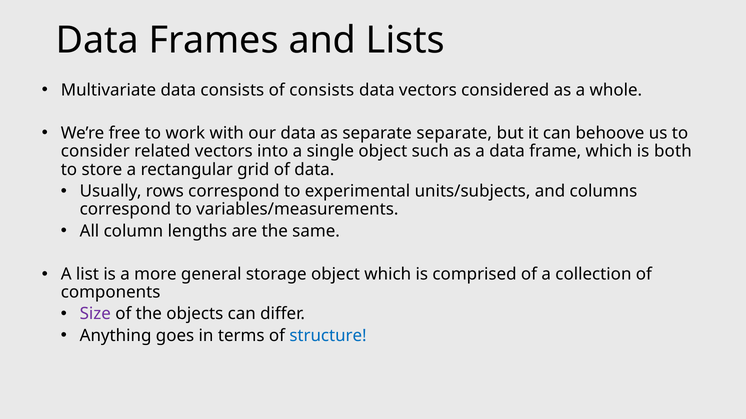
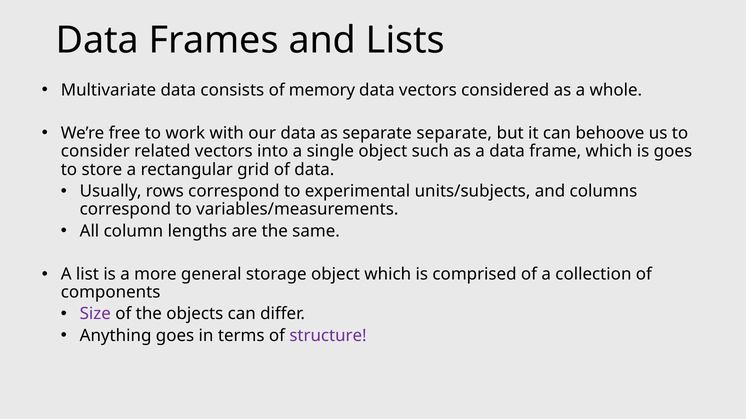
of consists: consists -> memory
is both: both -> goes
structure colour: blue -> purple
